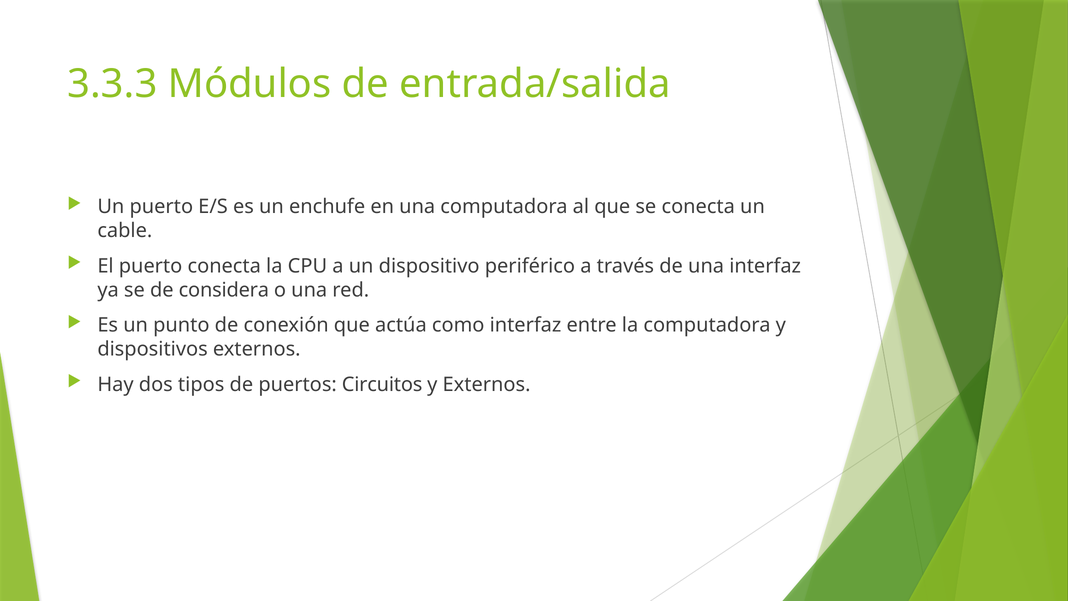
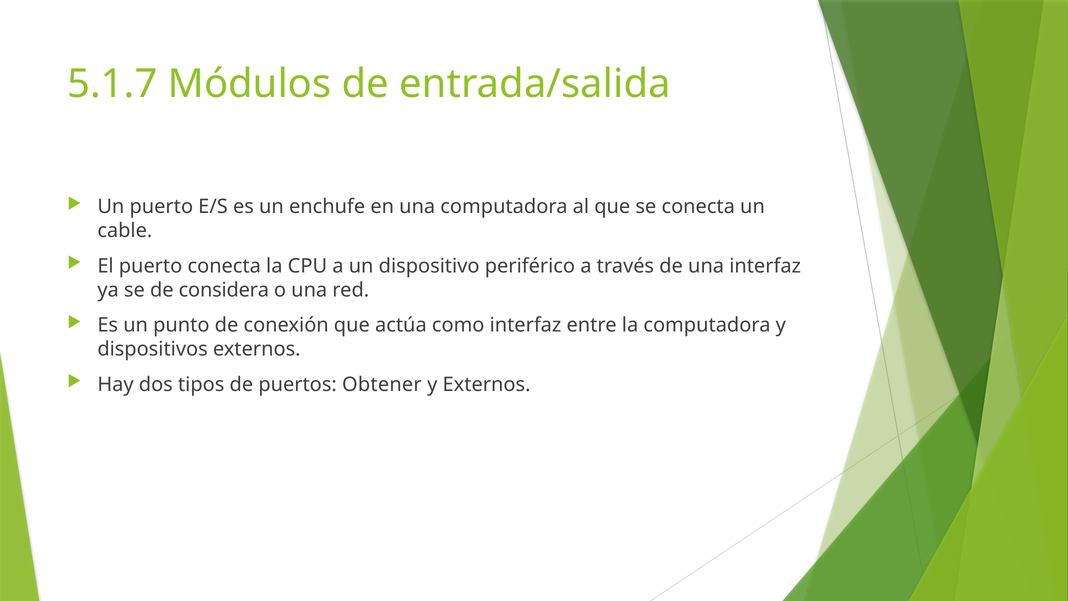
3.3.3: 3.3.3 -> 5.1.7
Circuitos: Circuitos -> Obtener
